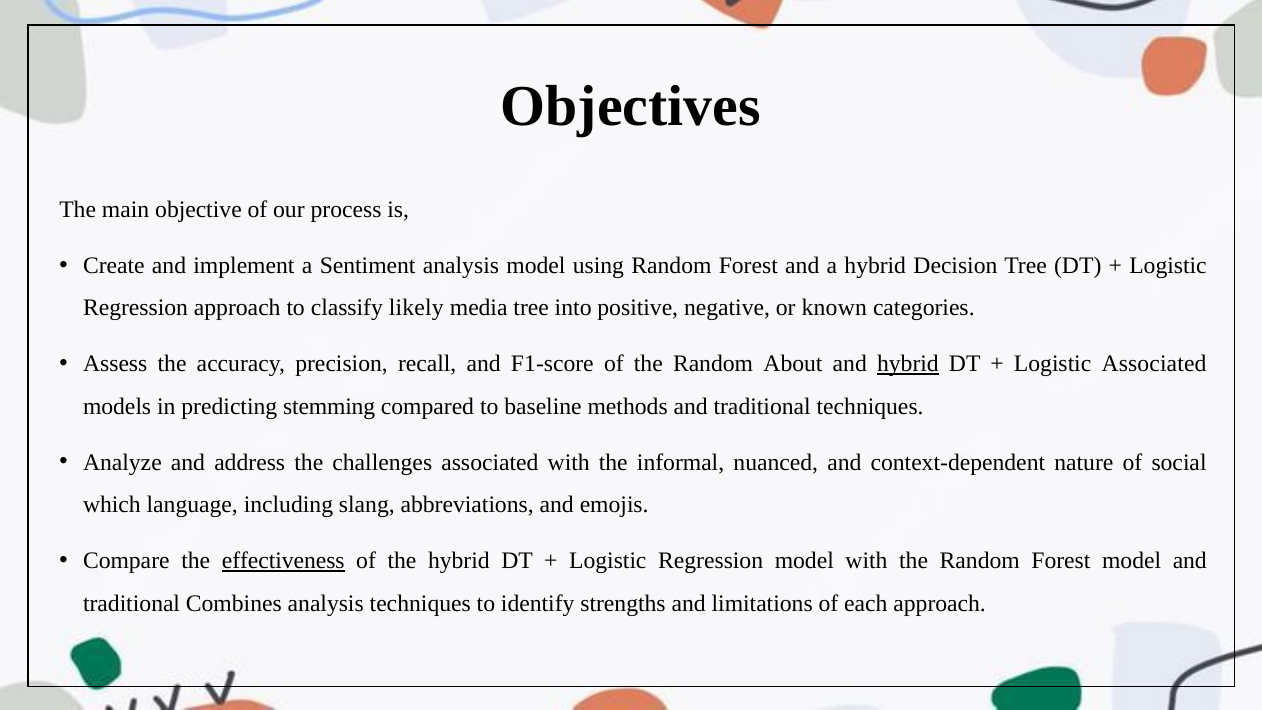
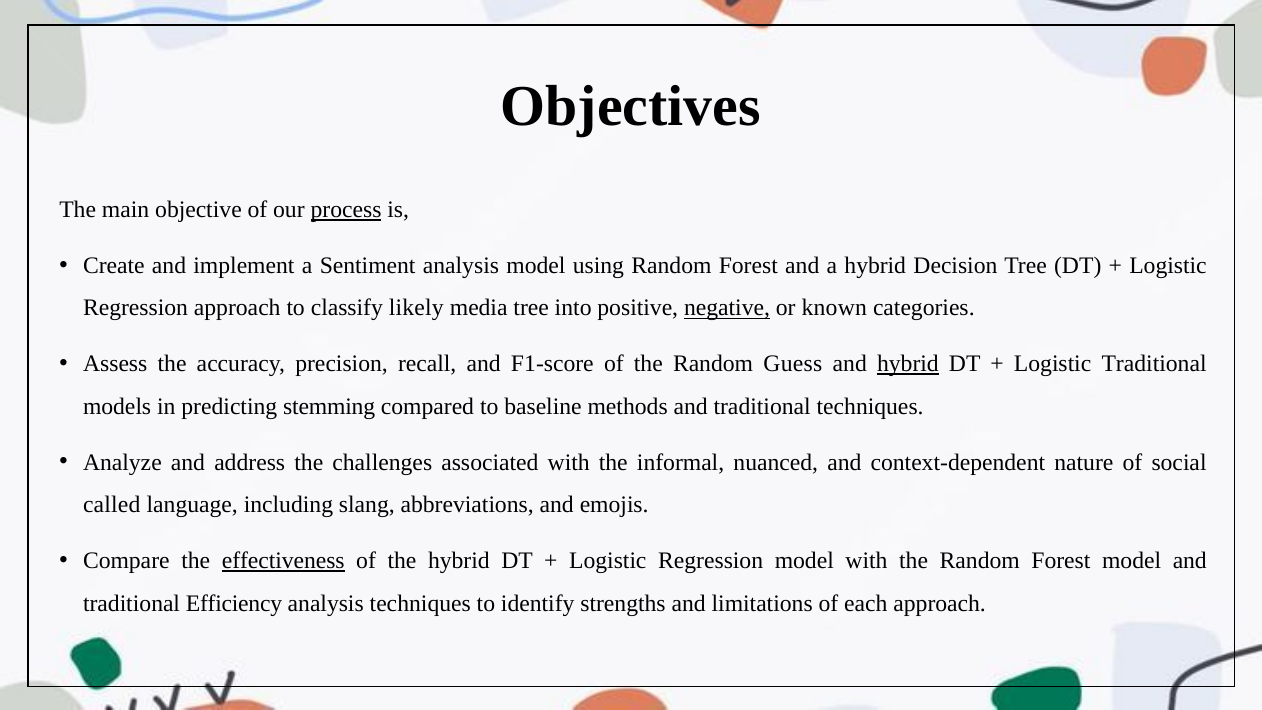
process underline: none -> present
negative underline: none -> present
About: About -> Guess
Logistic Associated: Associated -> Traditional
which: which -> called
Combines: Combines -> Efficiency
